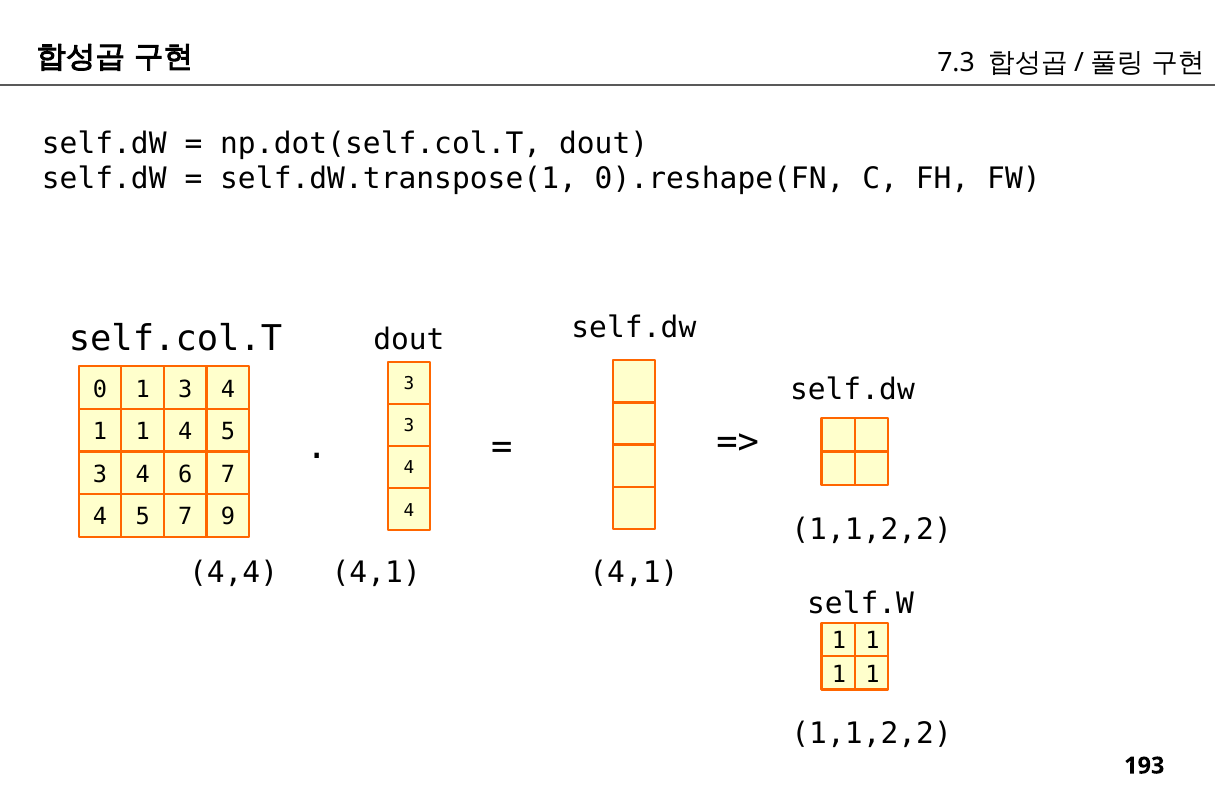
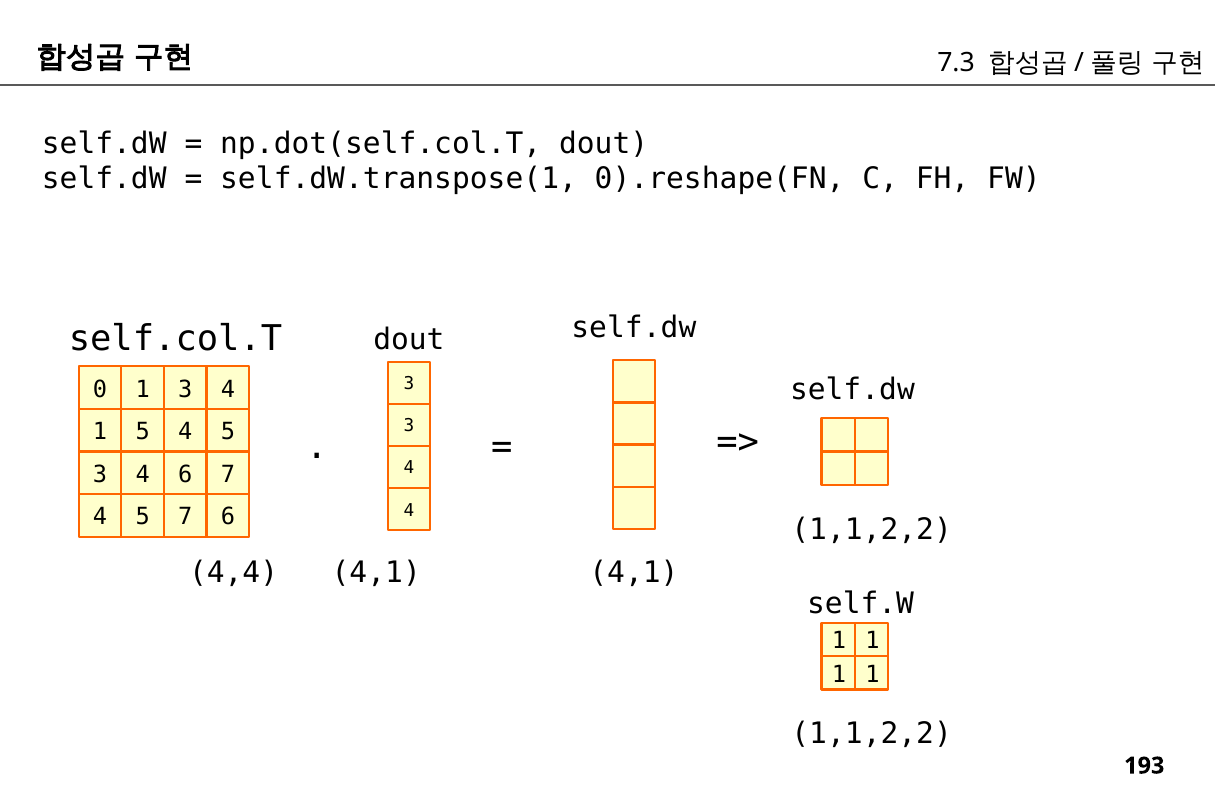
1 at (143, 432): 1 -> 5
7 9: 9 -> 6
